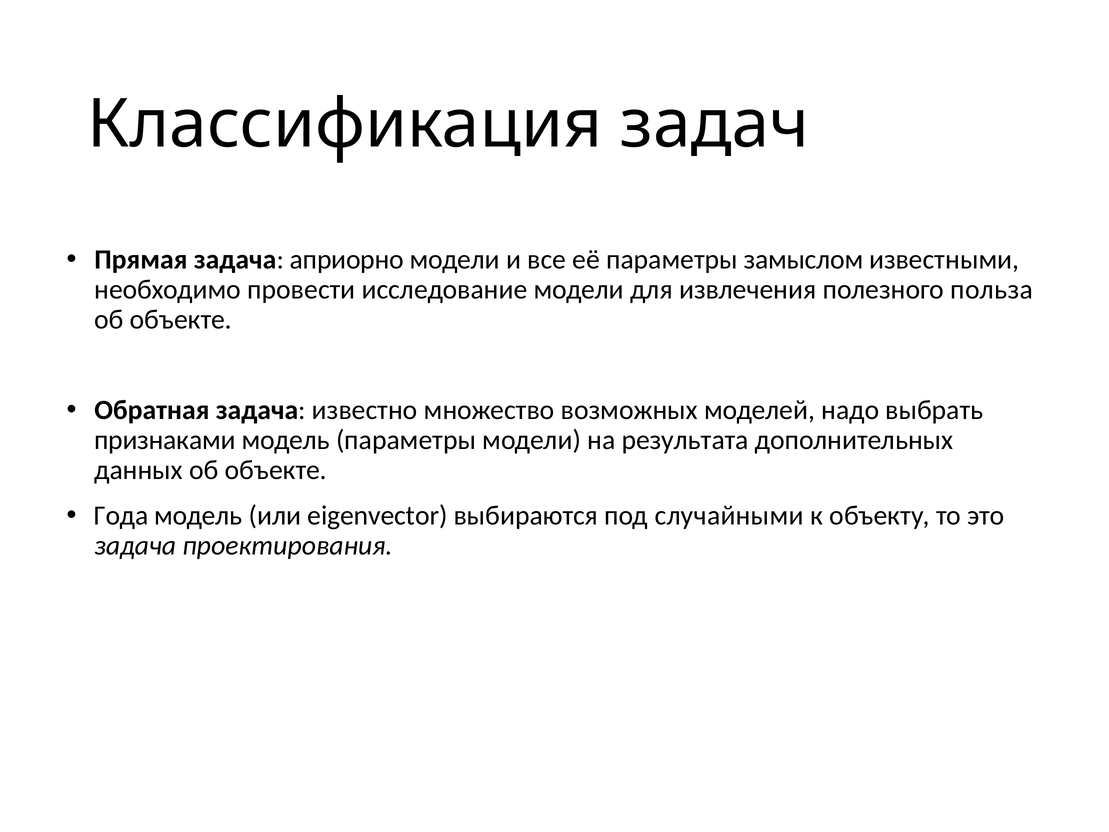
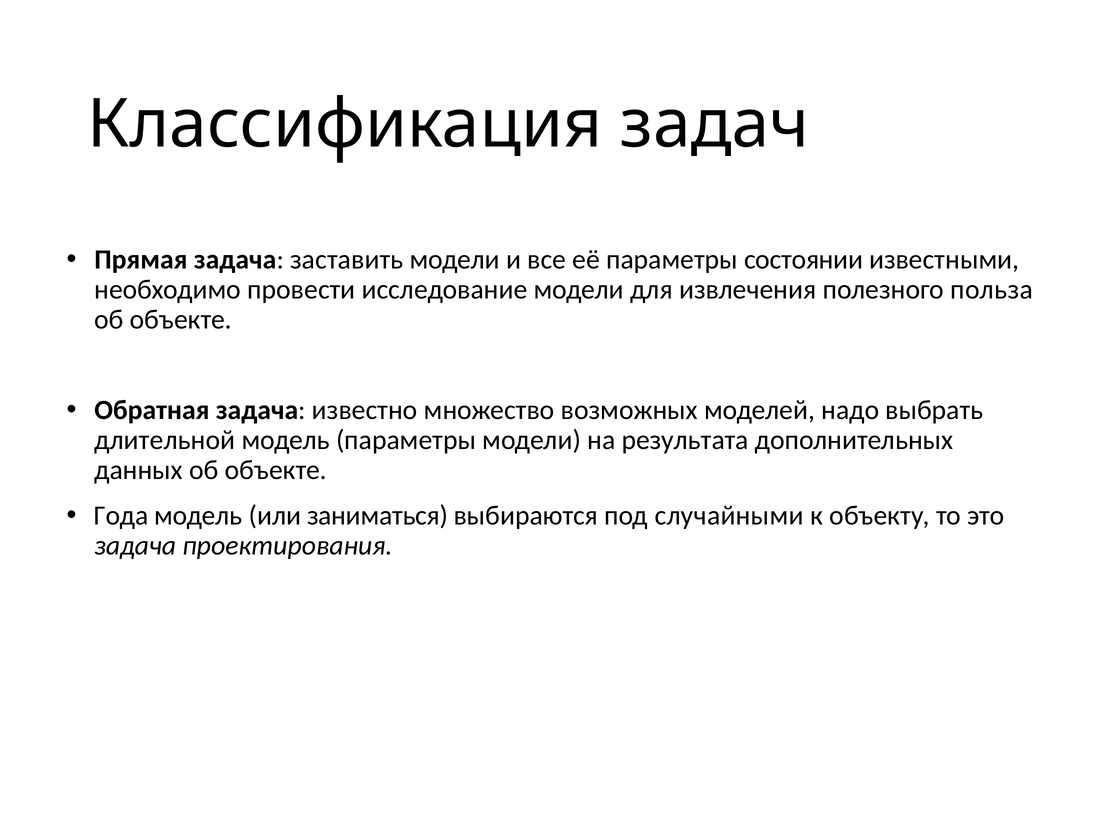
априорно: априорно -> заставить
замыслом: замыслом -> состоянии
признаками: признаками -> длительной
eigenvector: eigenvector -> заниматься
